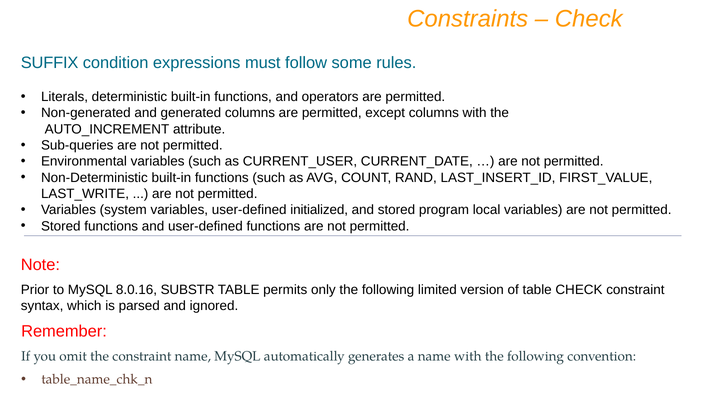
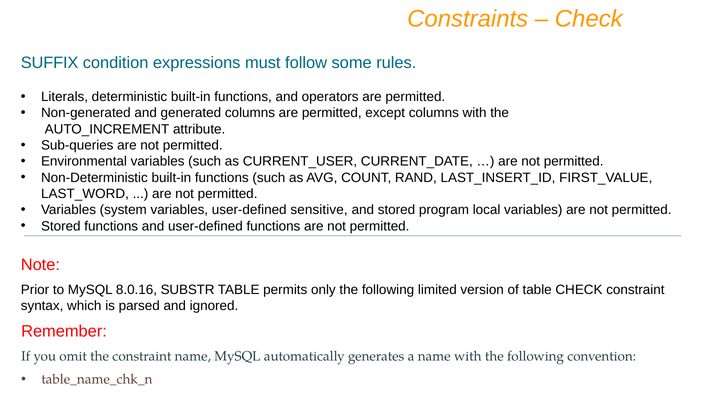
LAST_WRITE: LAST_WRITE -> LAST_WORD
initialized: initialized -> sensitive
